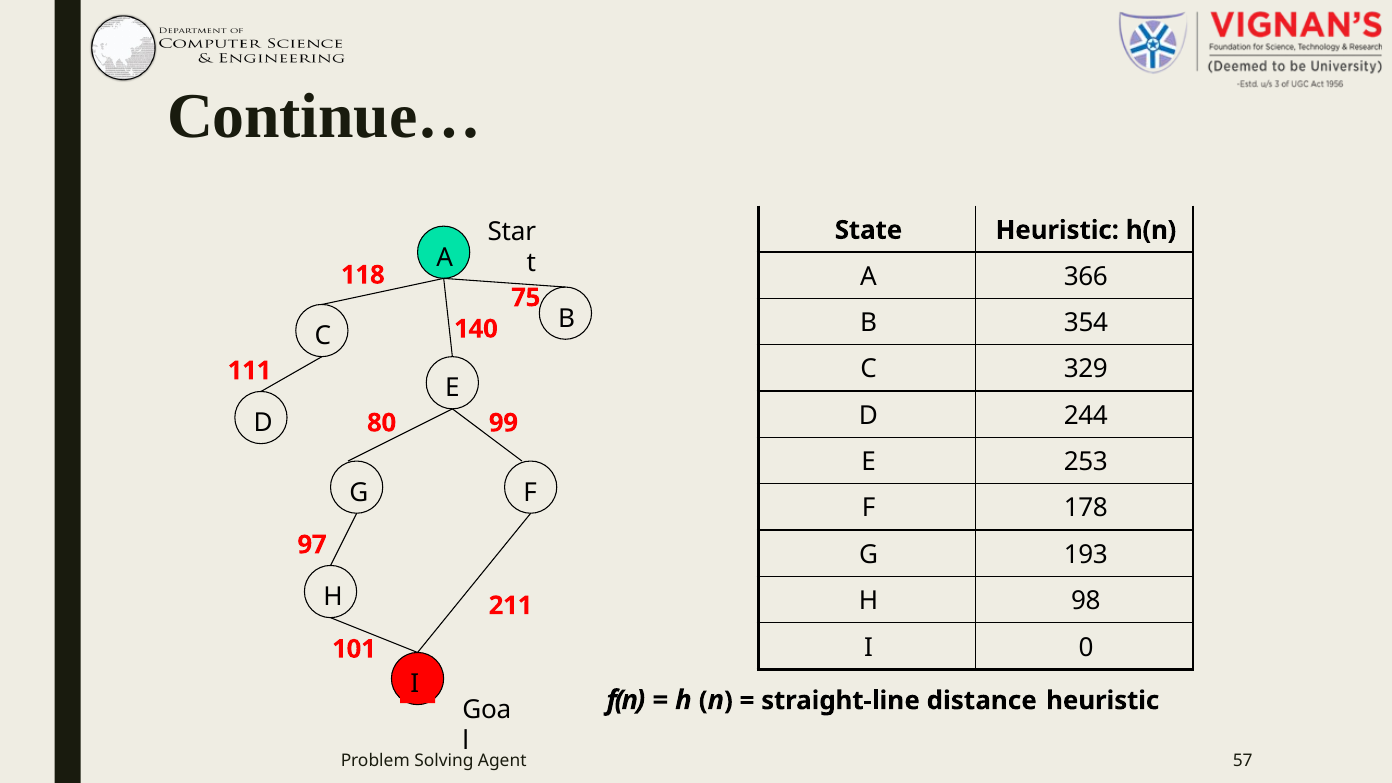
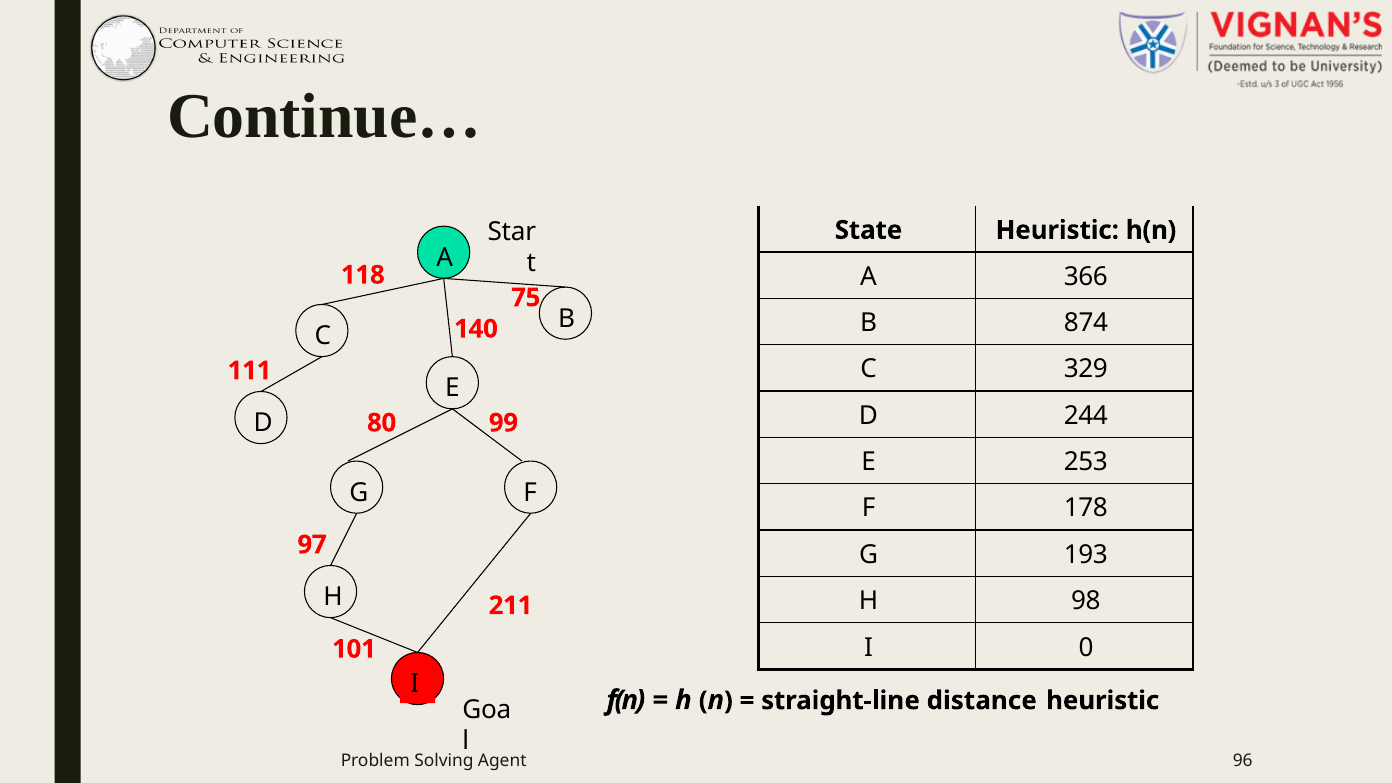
354: 354 -> 874
57: 57 -> 96
